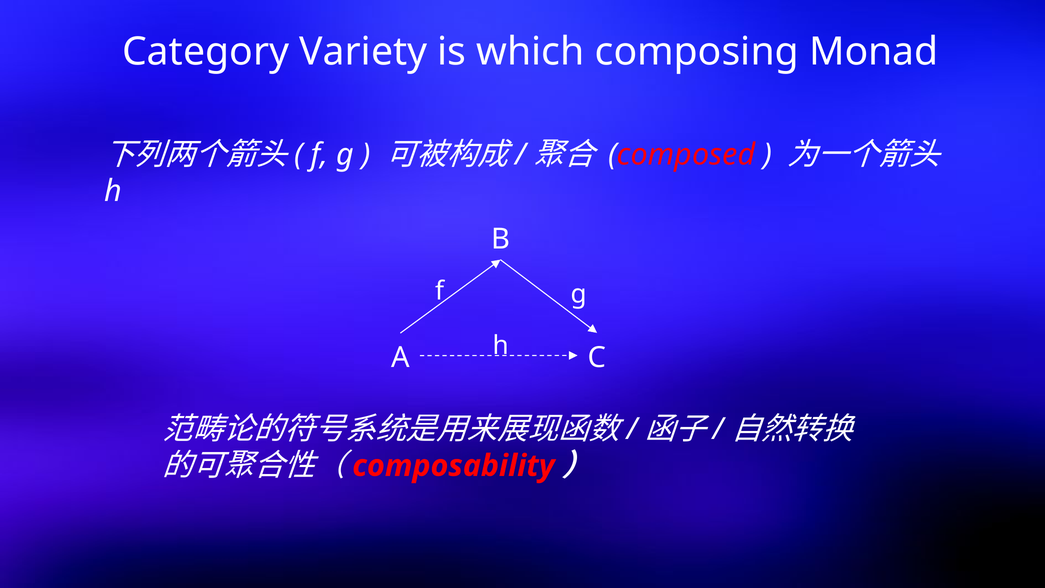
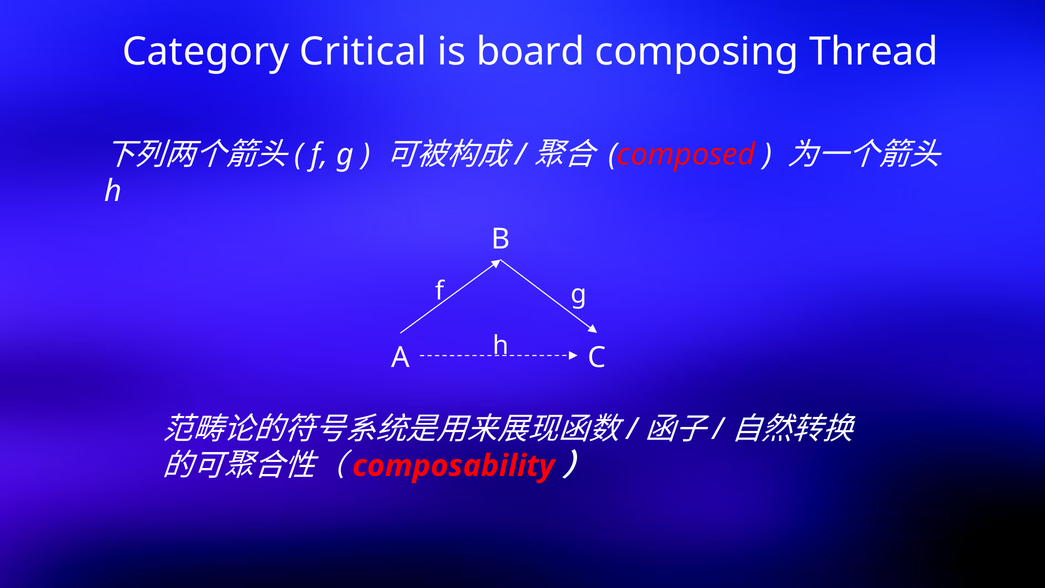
Variety: Variety -> Critical
which: which -> board
Monad: Monad -> Thread
